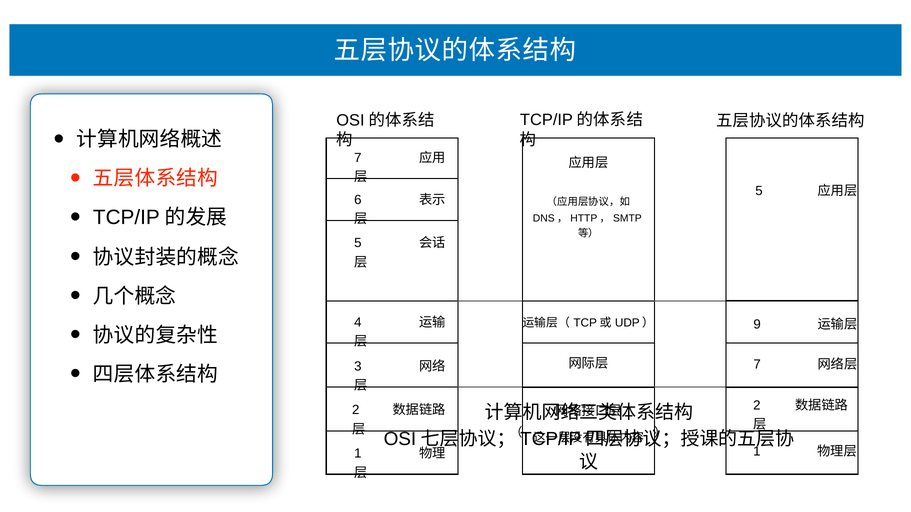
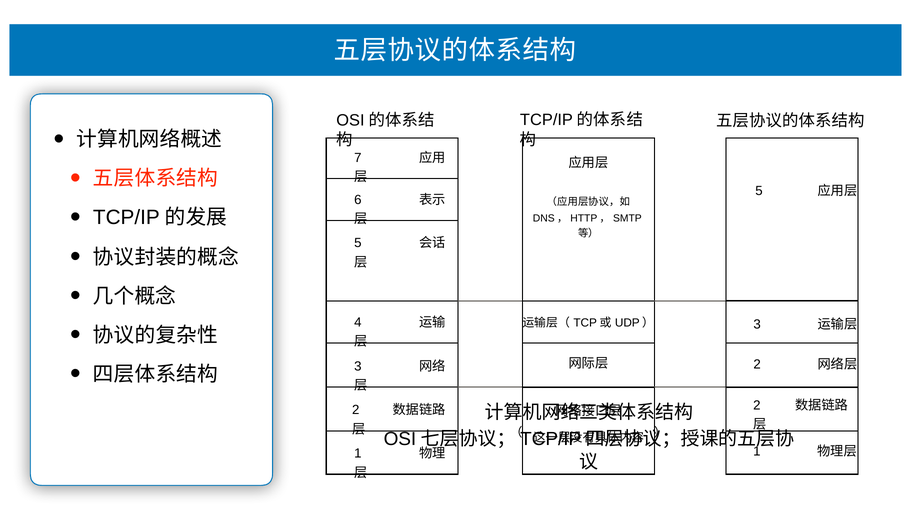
9 at (757, 325): 9 -> 3
7 at (757, 364): 7 -> 2
